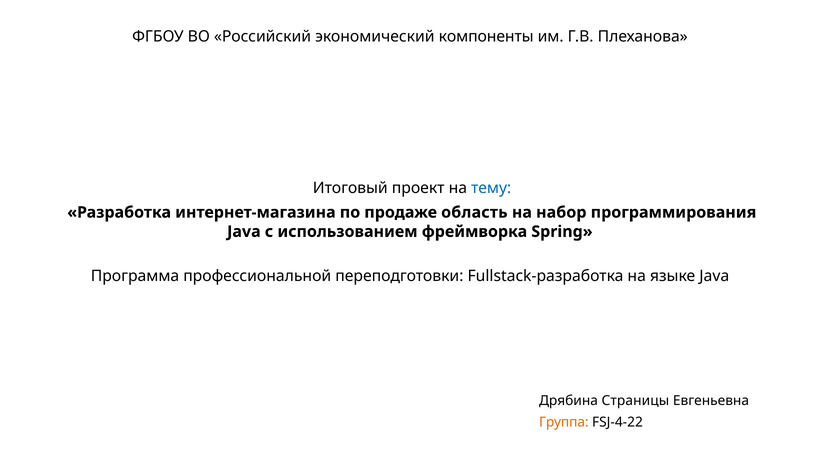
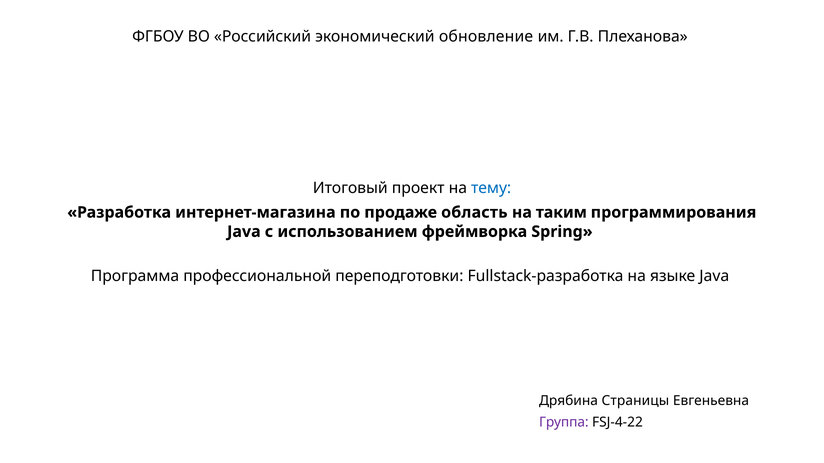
компоненты: компоненты -> обновление
набор: набор -> таким
Группа colour: orange -> purple
